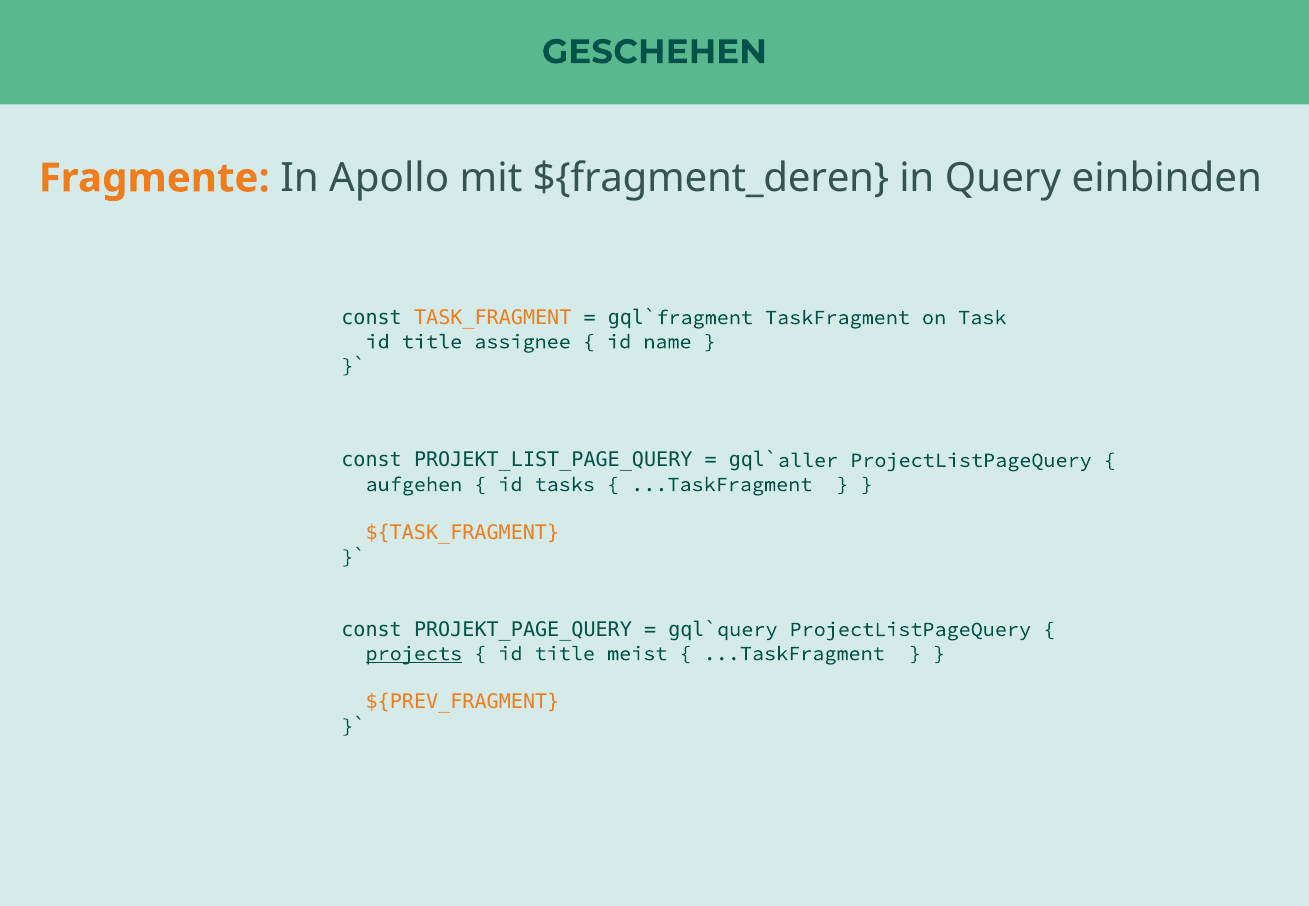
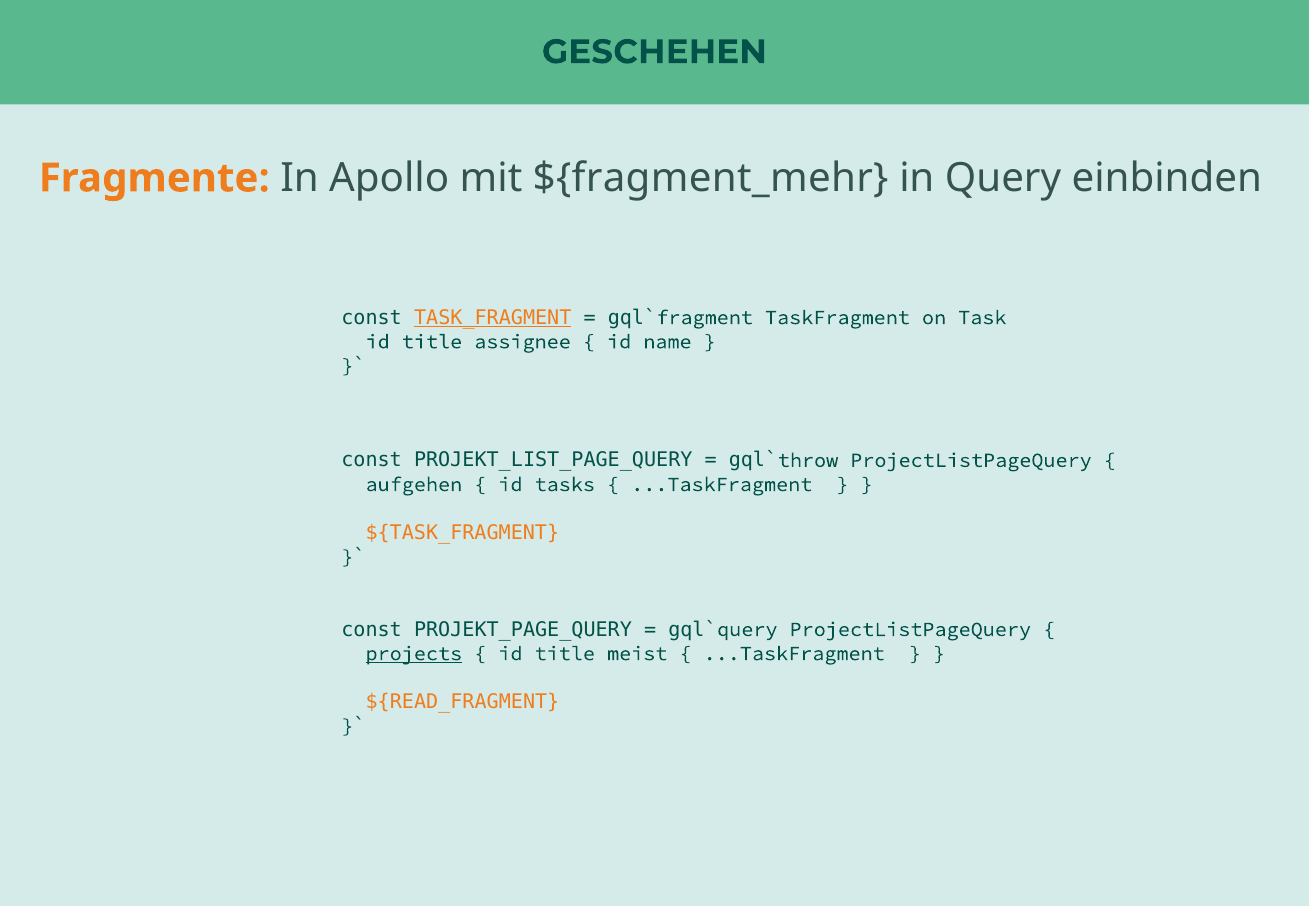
${fragment_deren: ${fragment_deren -> ${fragment_mehr
TASK_FRAGMENT underline: none -> present
aller: aller -> throw
${PREV_FRAGMENT: ${PREV_FRAGMENT -> ${READ_FRAGMENT
